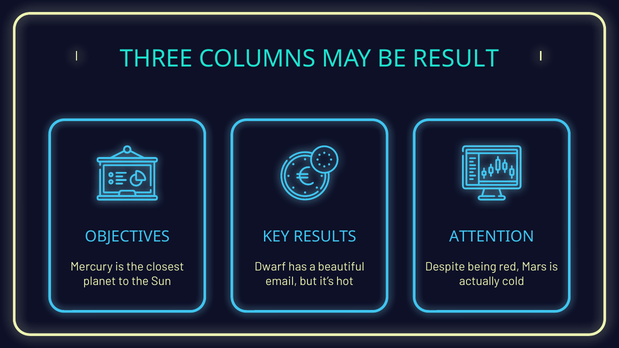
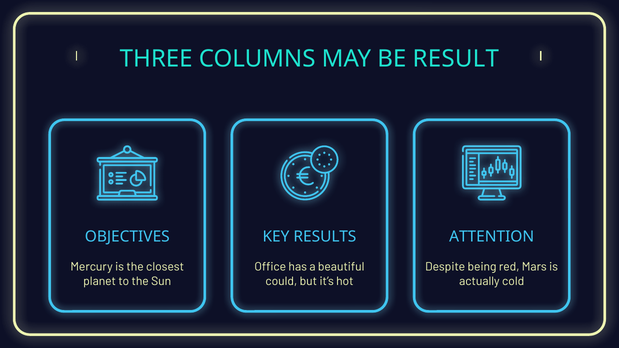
Dwarf: Dwarf -> Office
email: email -> could
